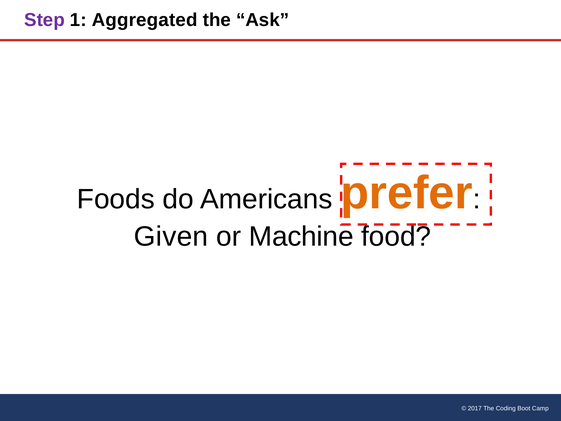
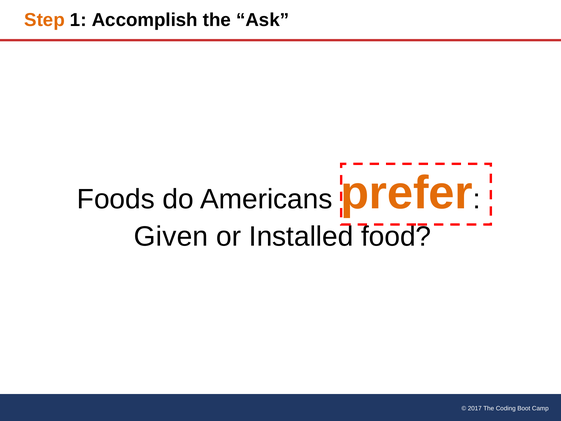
Step colour: purple -> orange
Aggregated: Aggregated -> Accomplish
Machine: Machine -> Installed
